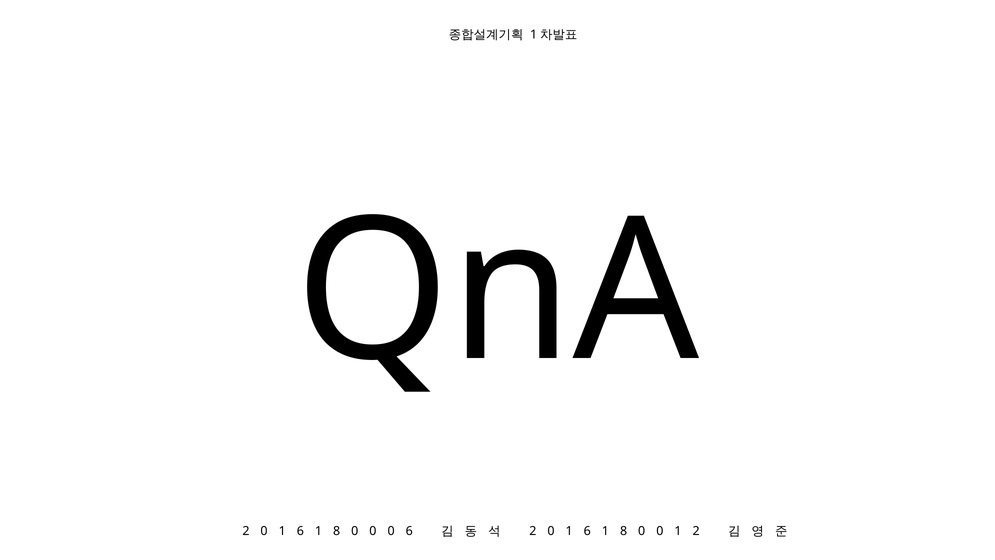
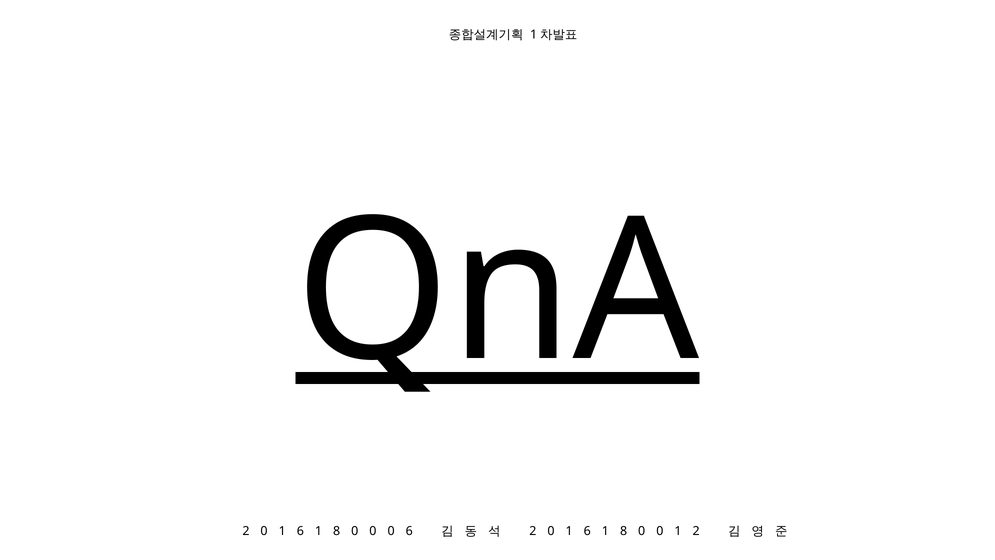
QnA underline: none -> present
